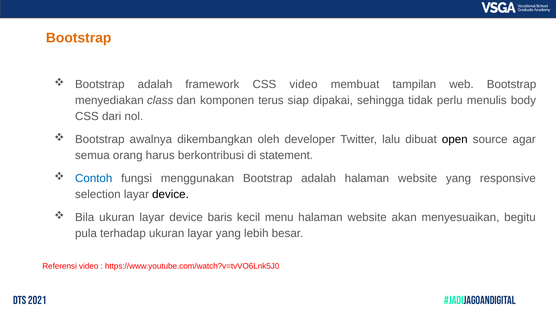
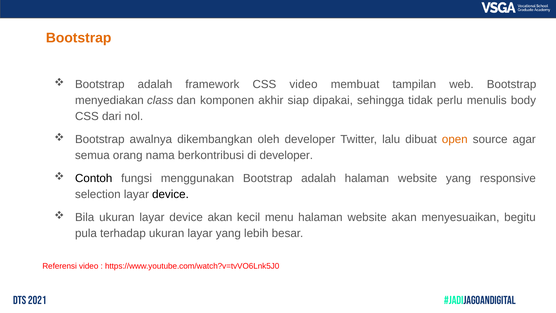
terus: terus -> akhir
open colour: black -> orange
harus: harus -> nama
di statement: statement -> developer
Contoh colour: blue -> black
device baris: baris -> akan
